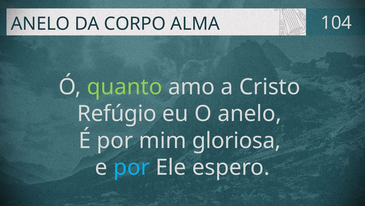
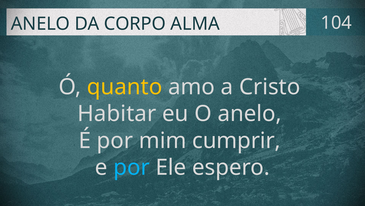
quanto colour: light green -> yellow
Refúgio: Refúgio -> Habitar
gloriosa: gloriosa -> cumprir
